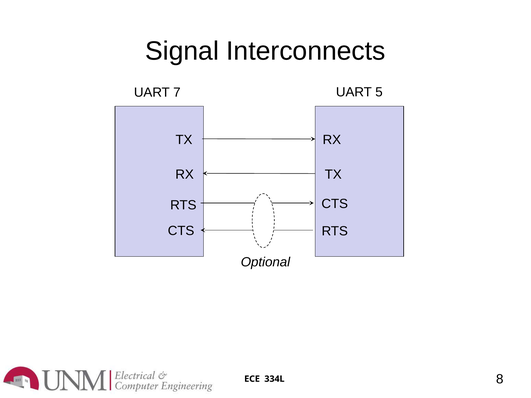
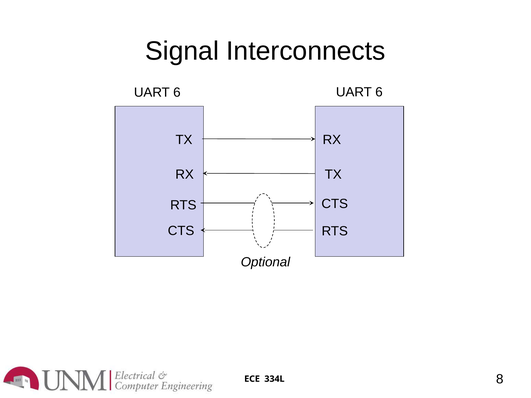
7 at (177, 92): 7 -> 6
5 at (379, 92): 5 -> 6
